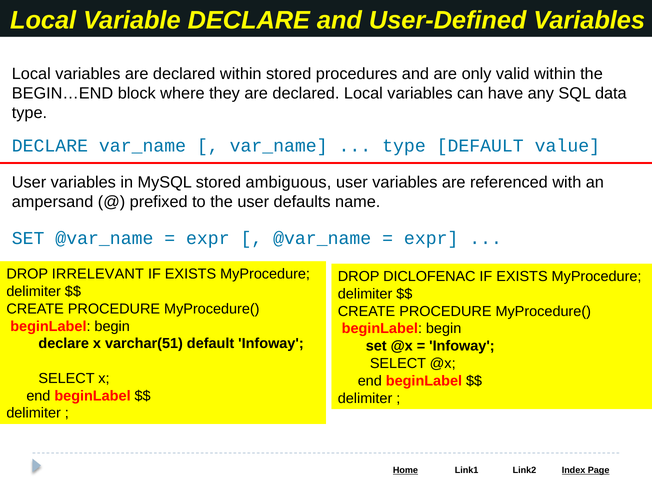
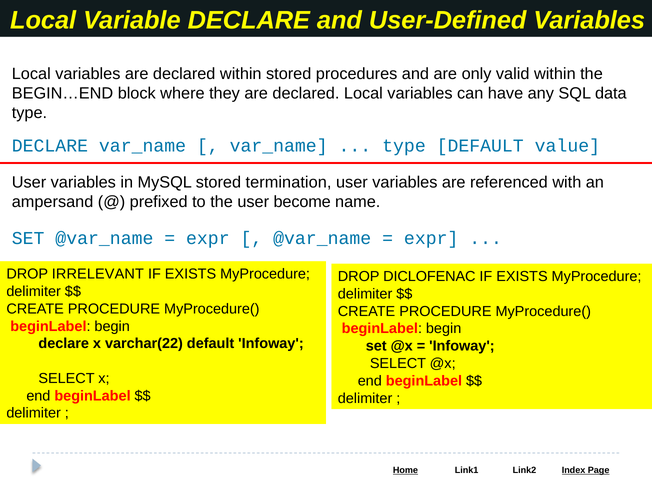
ambiguous: ambiguous -> termination
defaults: defaults -> become
varchar(51: varchar(51 -> varchar(22
